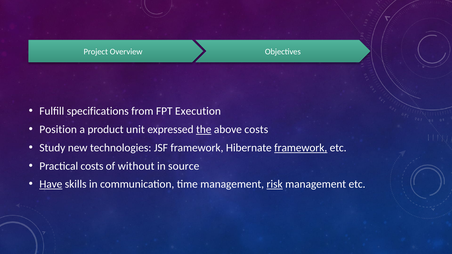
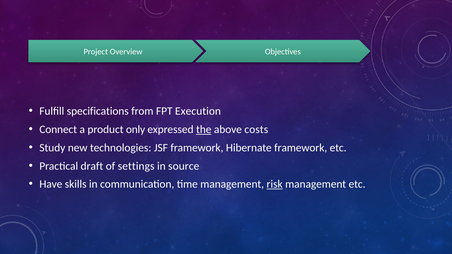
Position: Position -> Connect
unit: unit -> only
framework at (301, 148) underline: present -> none
Practical costs: costs -> draft
without: without -> settings
Have underline: present -> none
